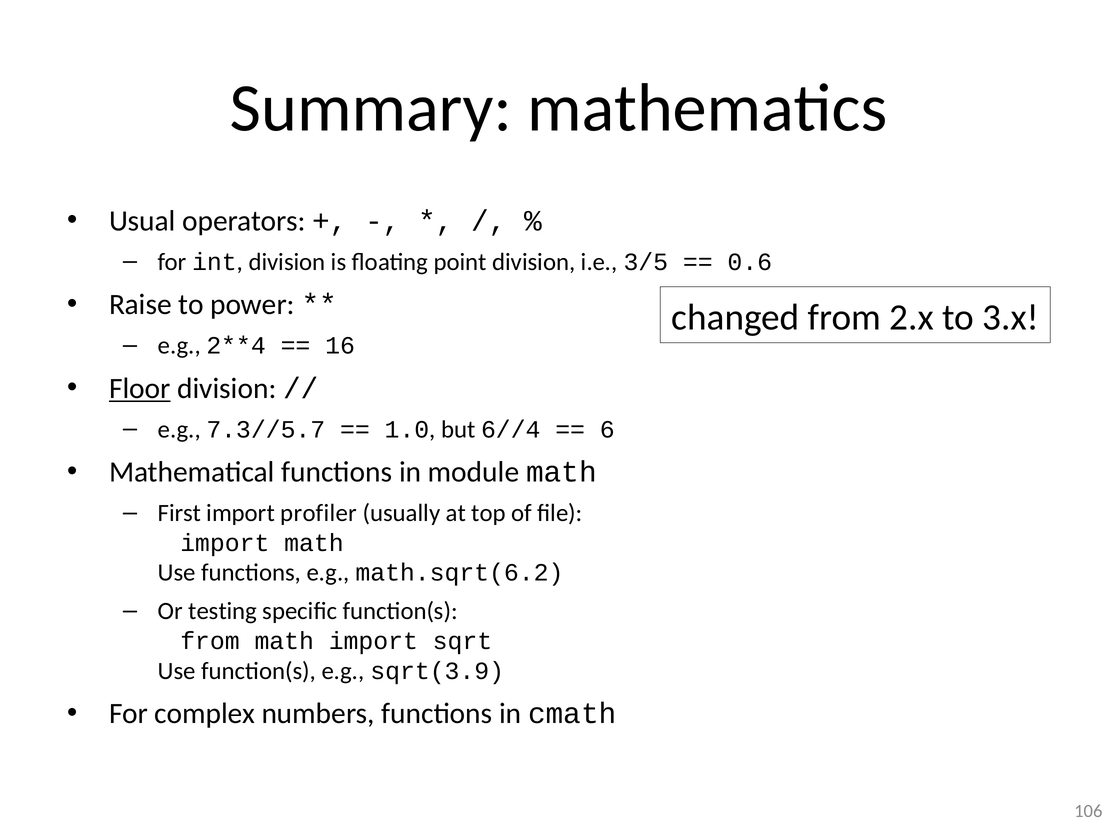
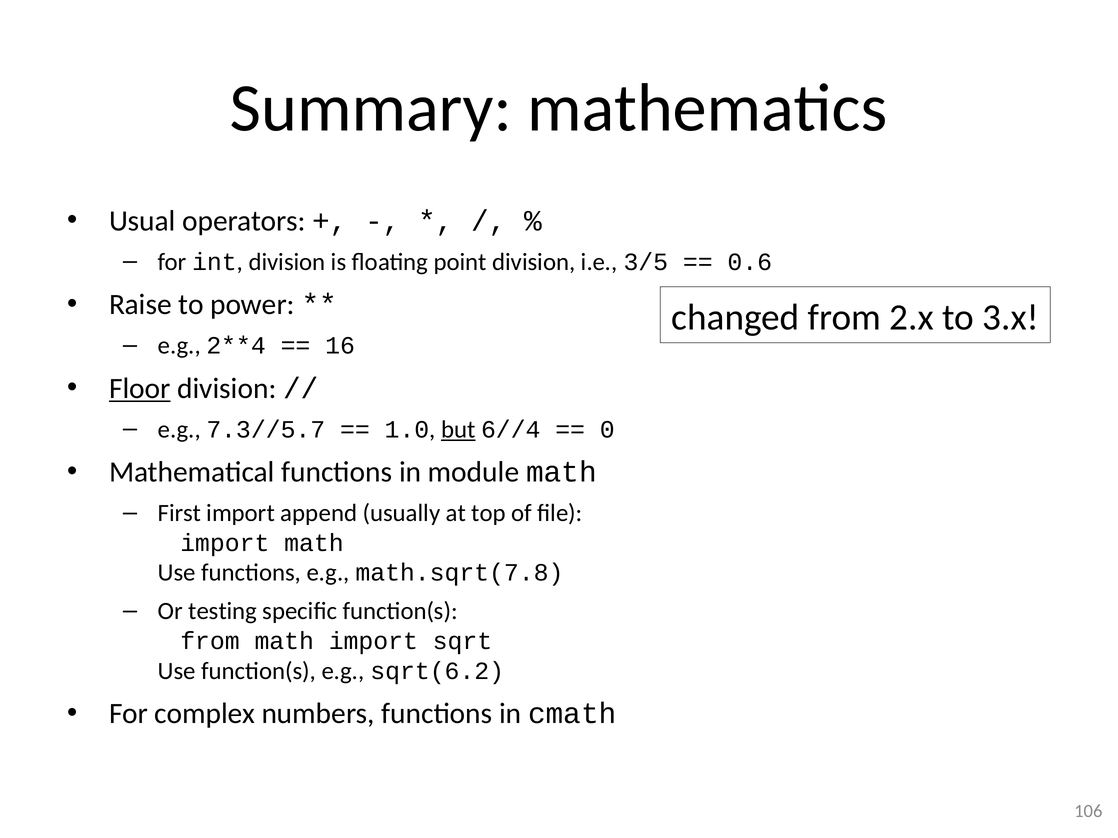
but underline: none -> present
6: 6 -> 0
profiler: profiler -> append
math.sqrt(6.2: math.sqrt(6.2 -> math.sqrt(7.8
sqrt(3.9: sqrt(3.9 -> sqrt(6.2
